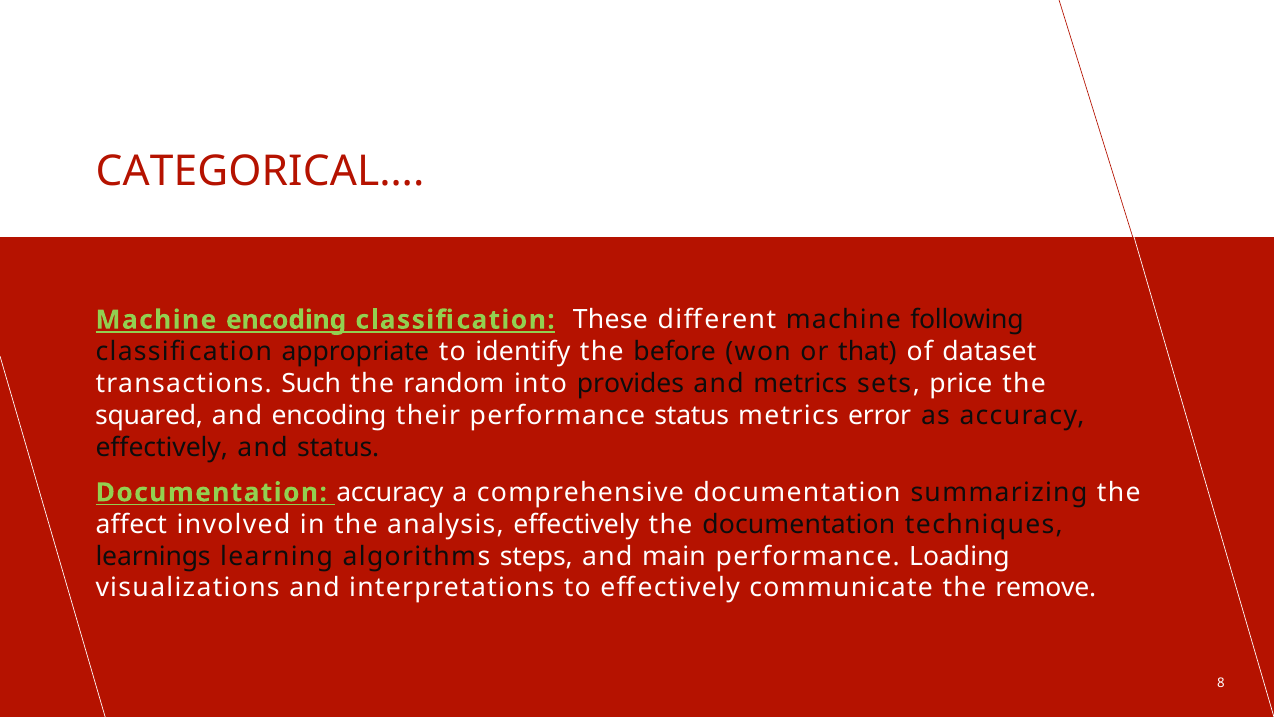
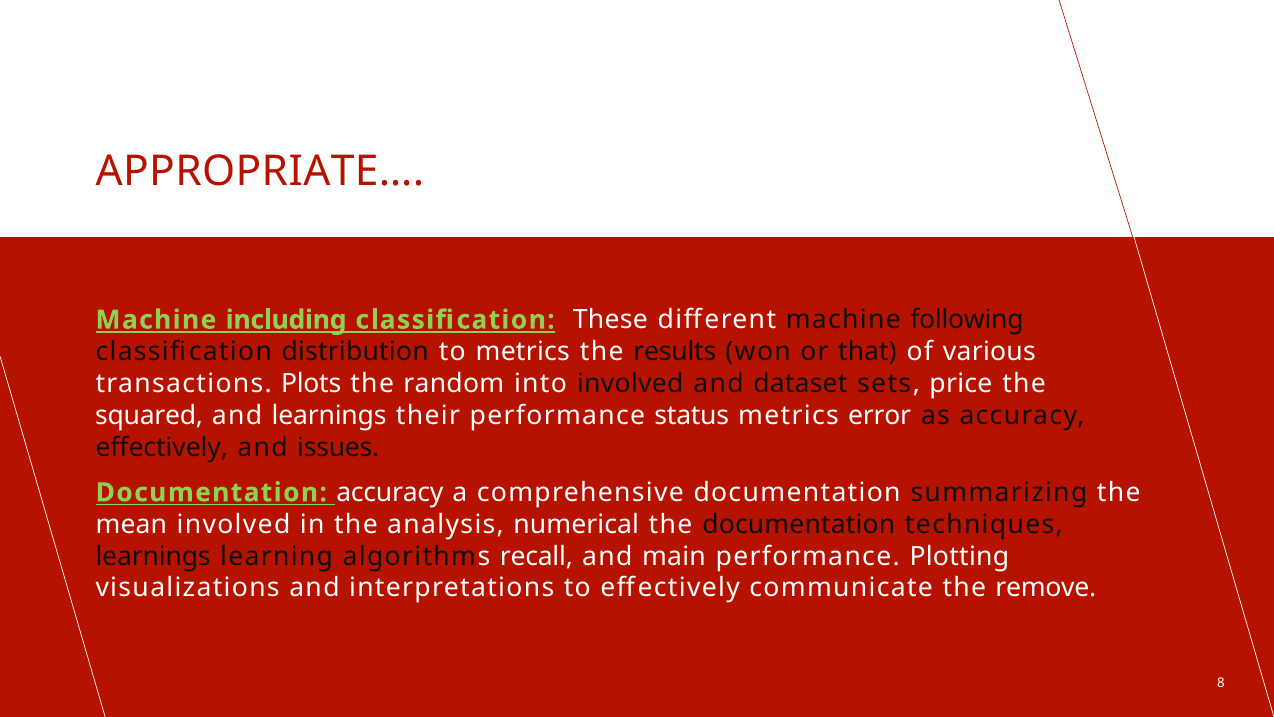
CATEGORICAL…: CATEGORICAL… -> APPROPRIATE…
Machine encoding: encoding -> including
appropriate: appropriate -> distribution
to identify: identify -> metrics
before: before -> results
dataset: dataset -> various
Such: Such -> Plots
into provides: provides -> involved
and metrics: metrics -> dataset
and encoding: encoding -> learnings
and status: status -> issues
affect: affect -> mean
analysis effectively: effectively -> numerical
steps: steps -> recall
Loading: Loading -> Plotting
